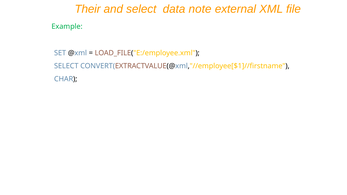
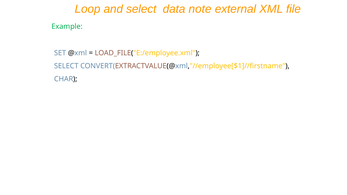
Their: Their -> Loop
